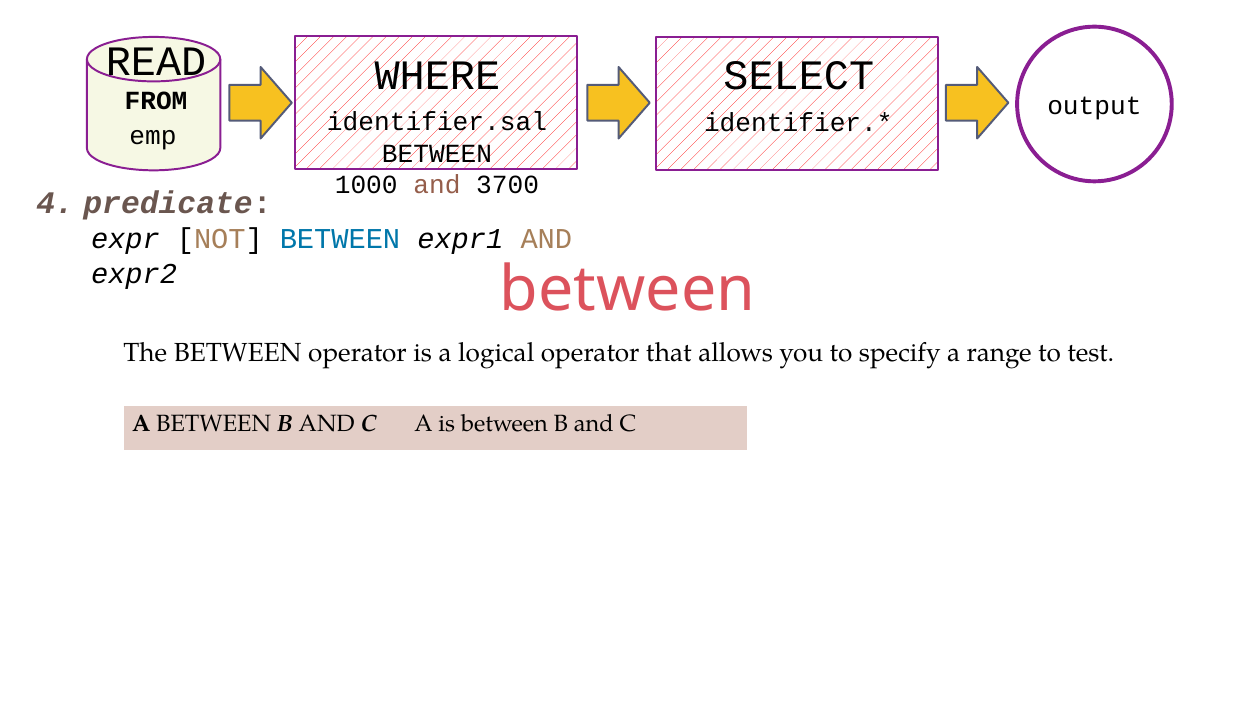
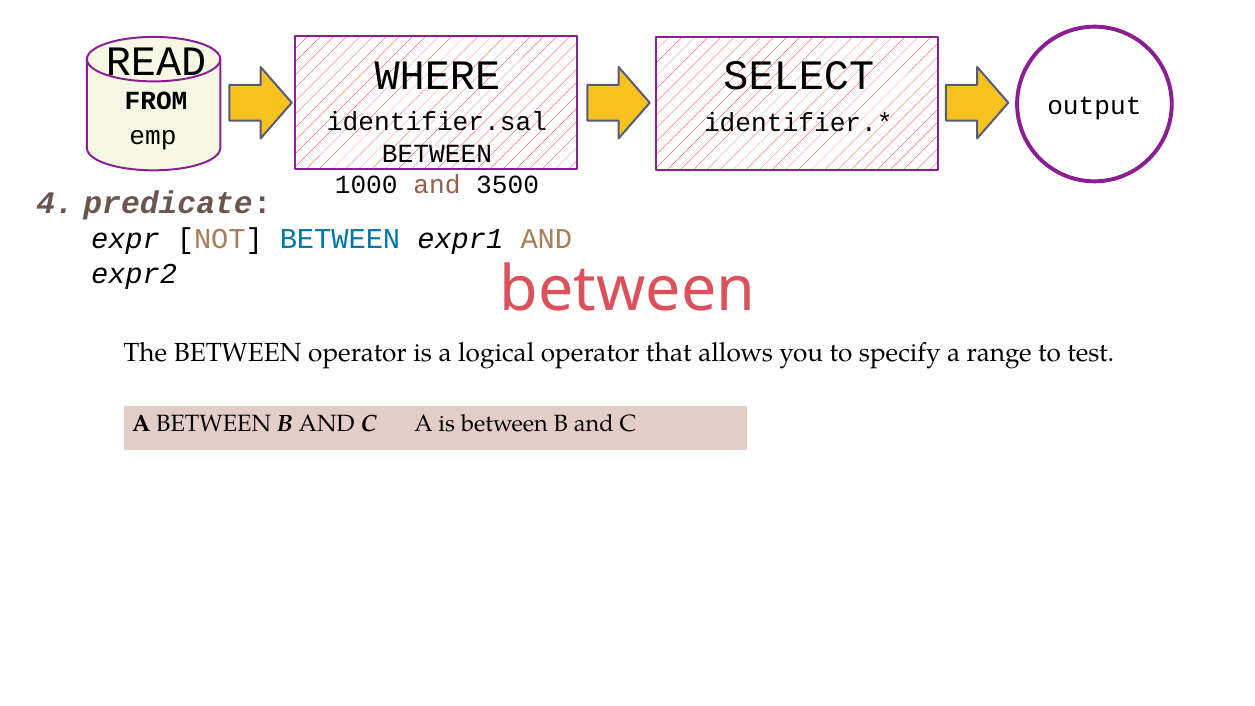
3700: 3700 -> 3500
